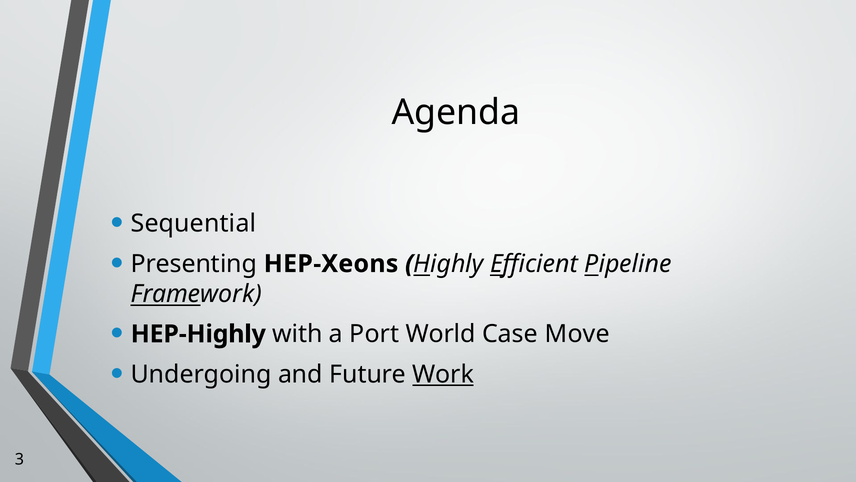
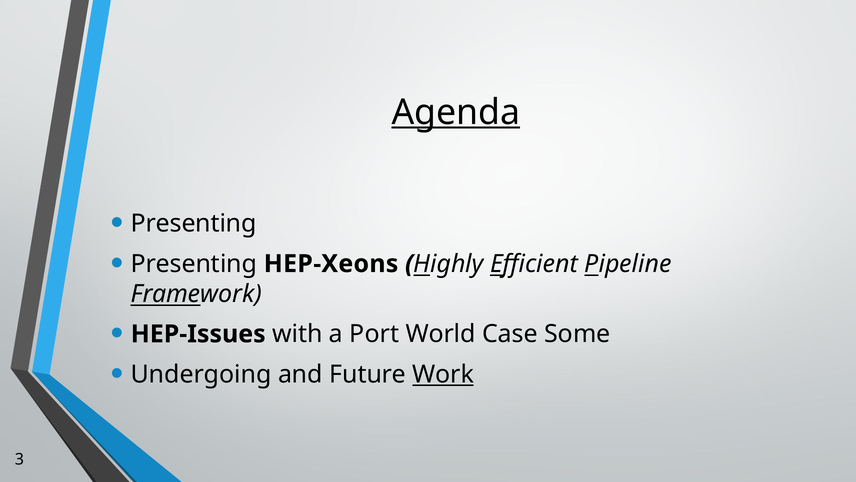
Agenda underline: none -> present
Sequential at (193, 223): Sequential -> Presenting
HEP-Highly: HEP-Highly -> HEP-Issues
Move: Move -> Some
